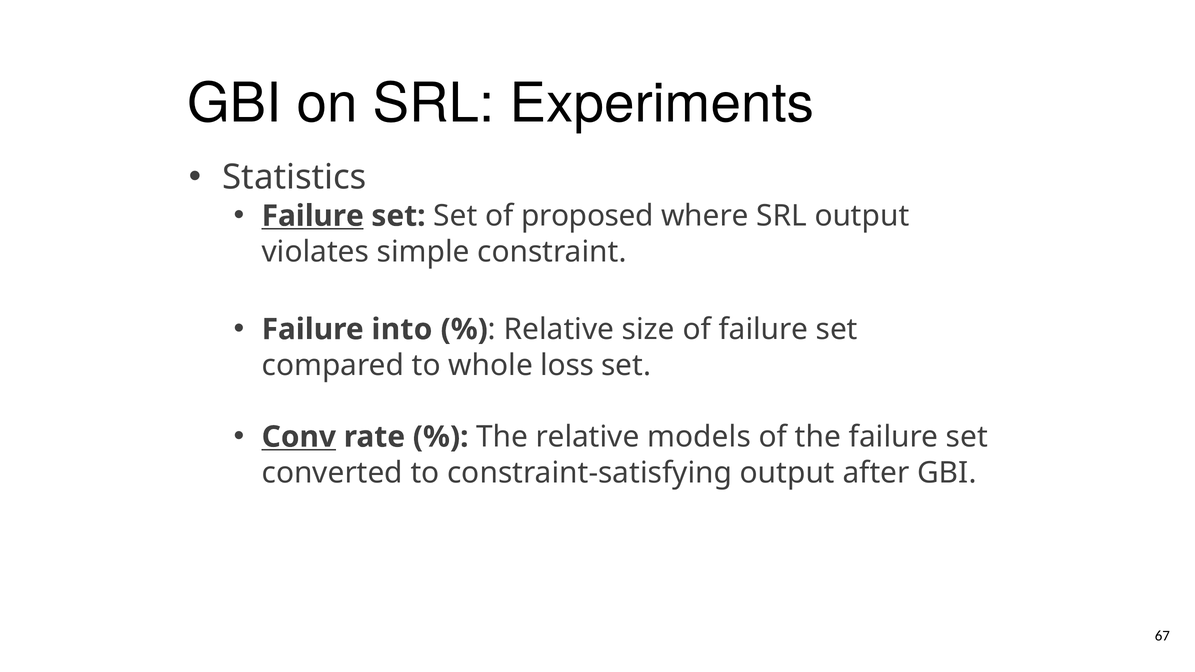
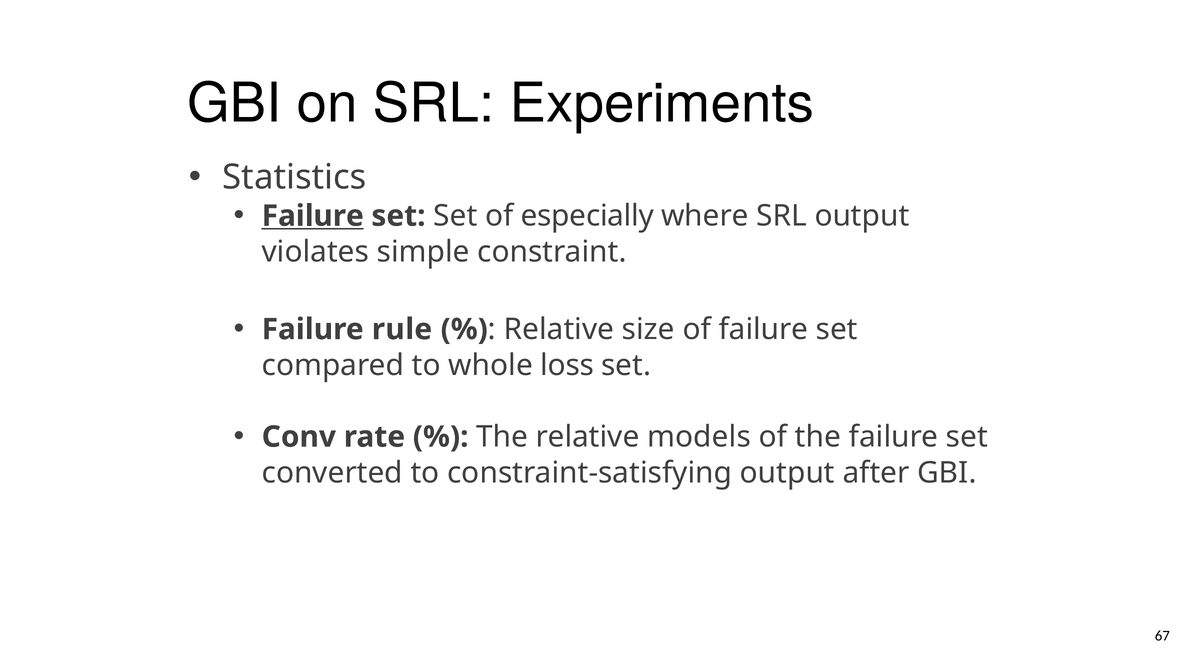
proposed: proposed -> especially
into: into -> rule
Conv underline: present -> none
